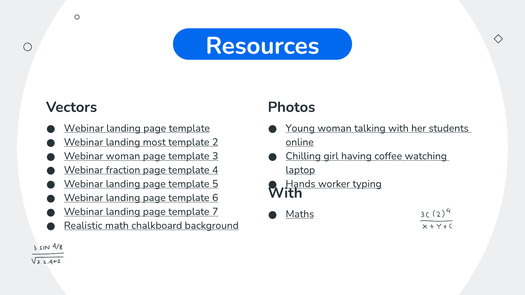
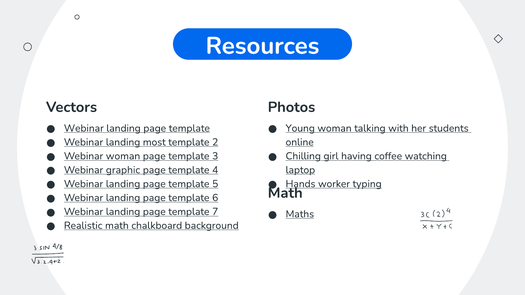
fraction: fraction -> graphic
With at (285, 193): With -> Math
